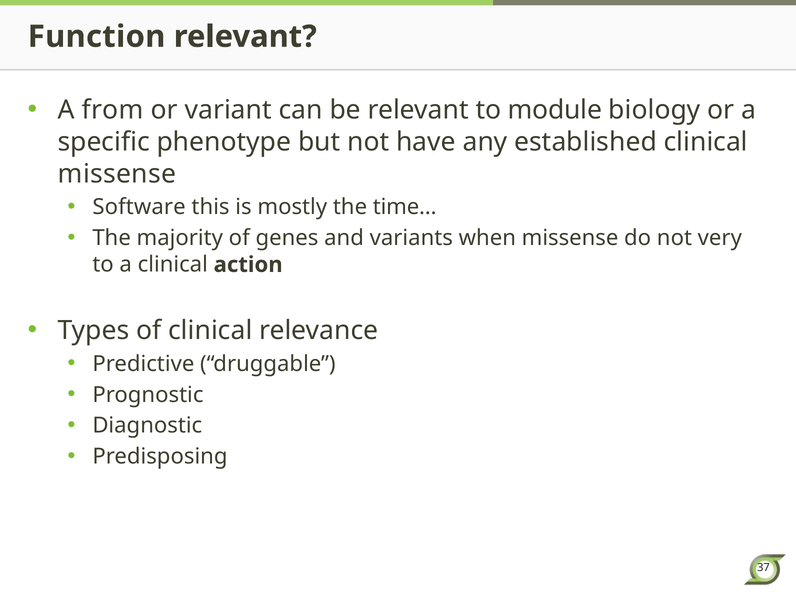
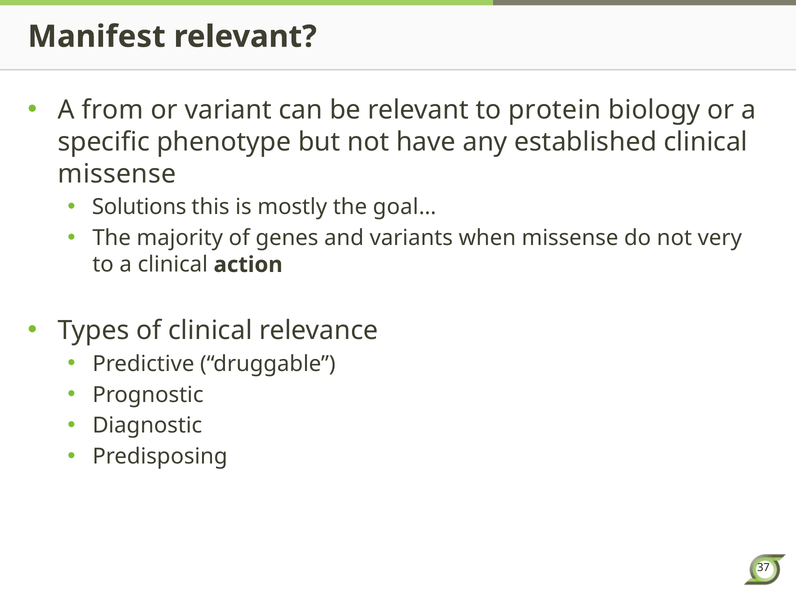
Function: Function -> Manifest
module: module -> protein
Software: Software -> Solutions
time…: time… -> goal…
